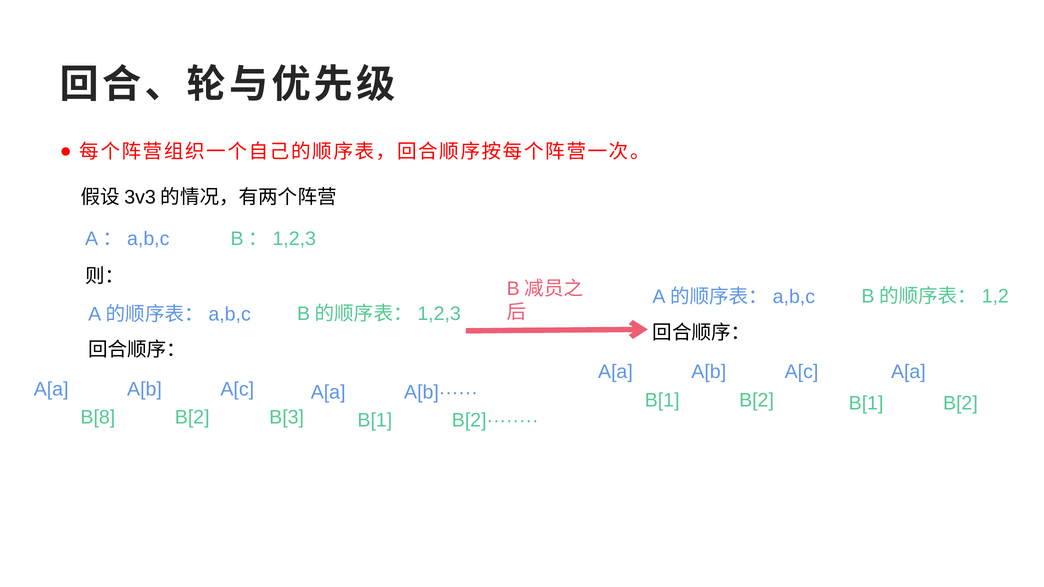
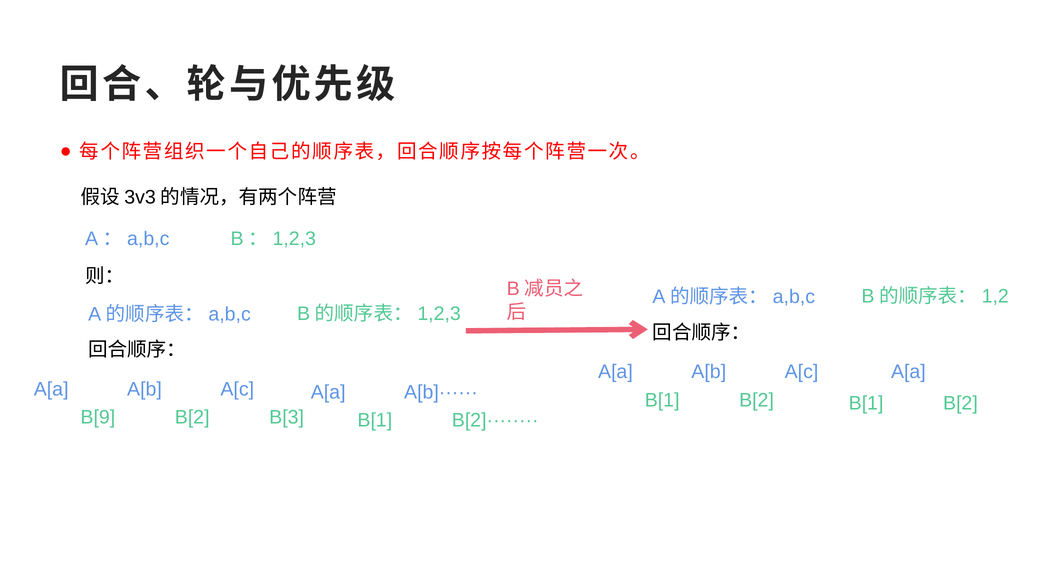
B[8: B[8 -> B[9
